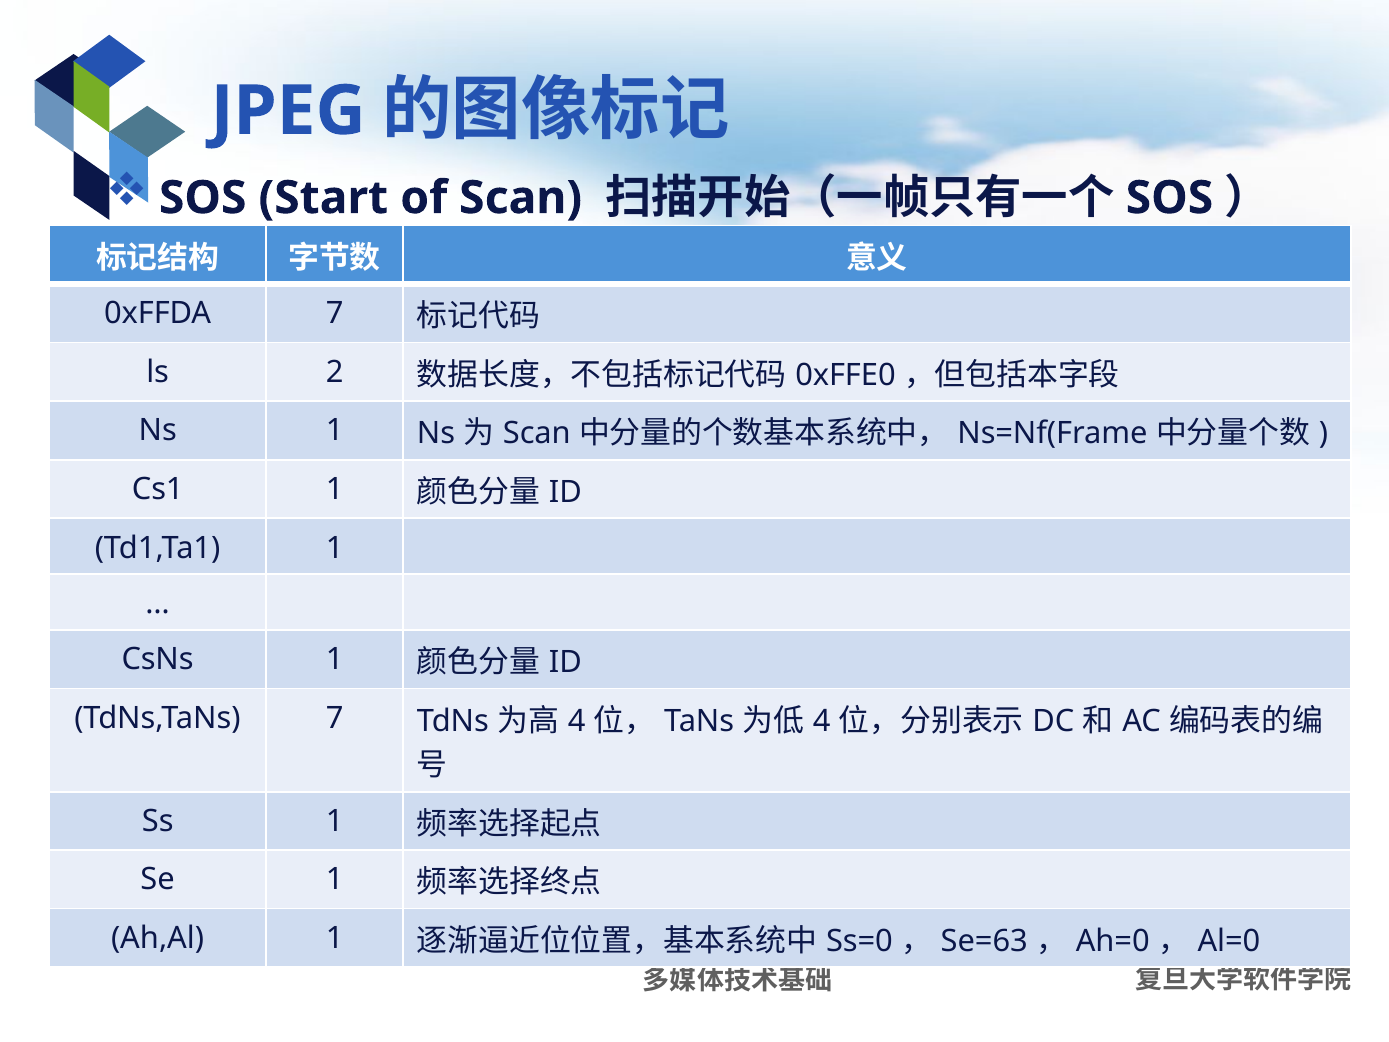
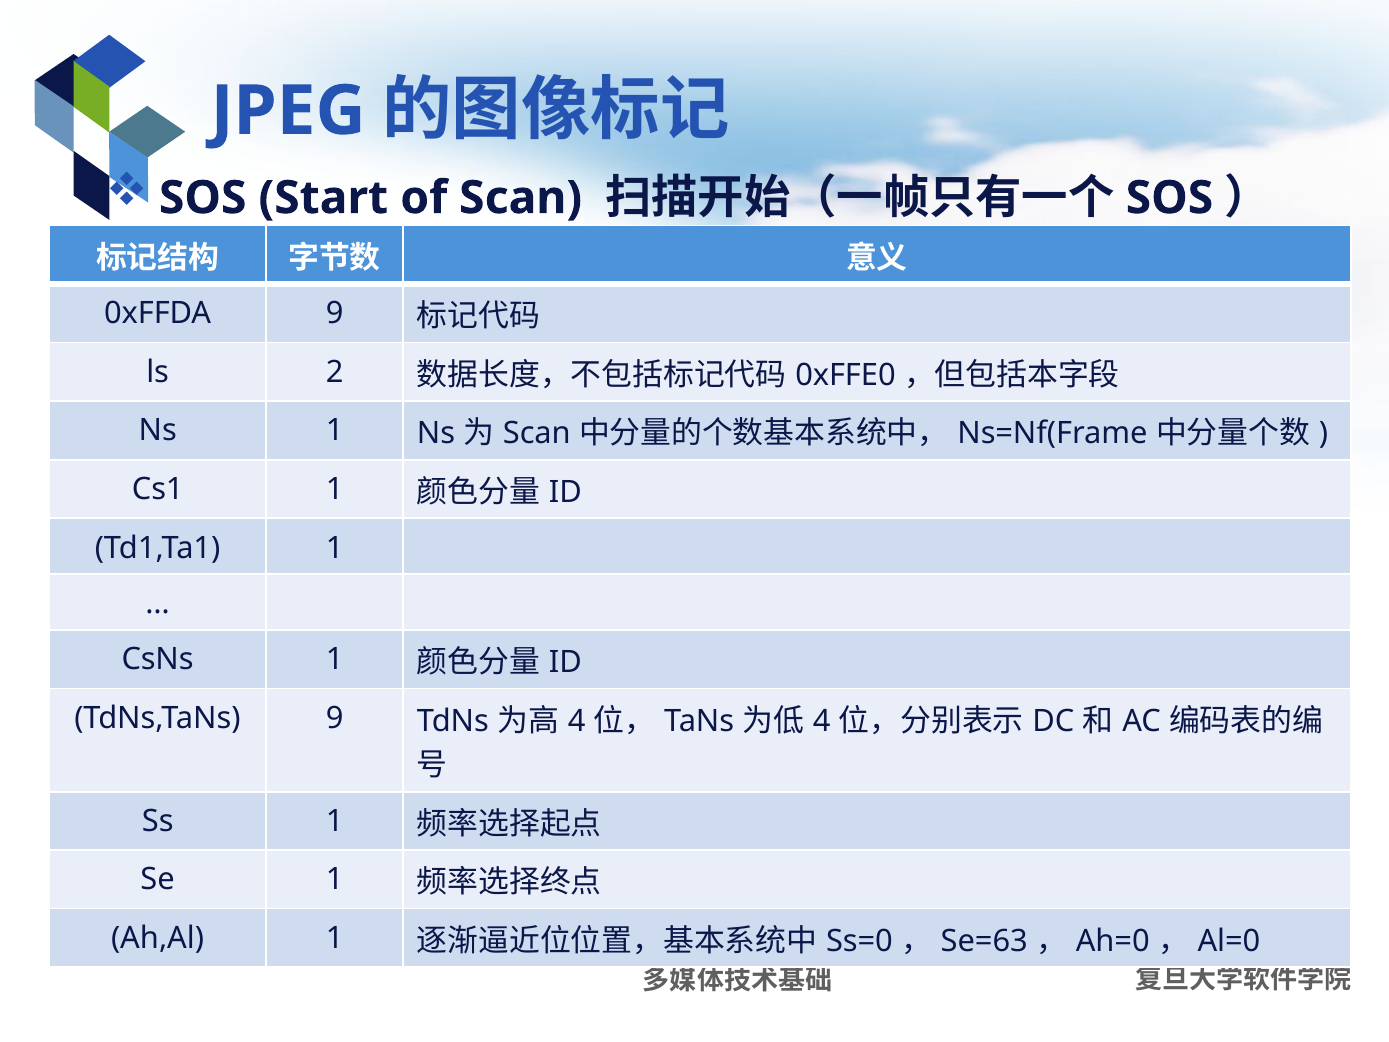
0xFFDA 7: 7 -> 9
TdNs,TaNs 7: 7 -> 9
